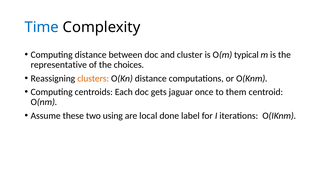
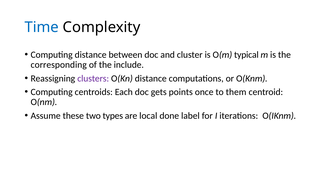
representative: representative -> corresponding
choices: choices -> include
clusters colour: orange -> purple
jaguar: jaguar -> points
using: using -> types
